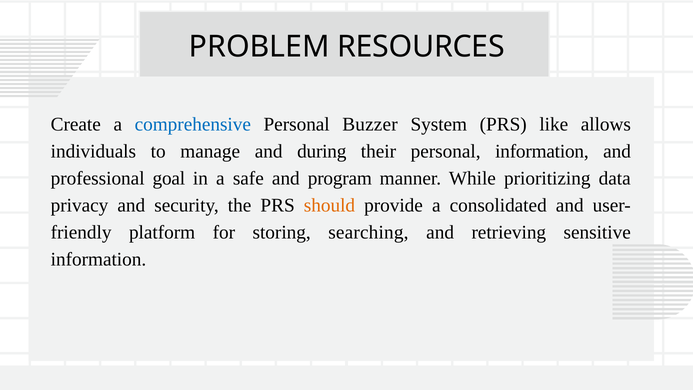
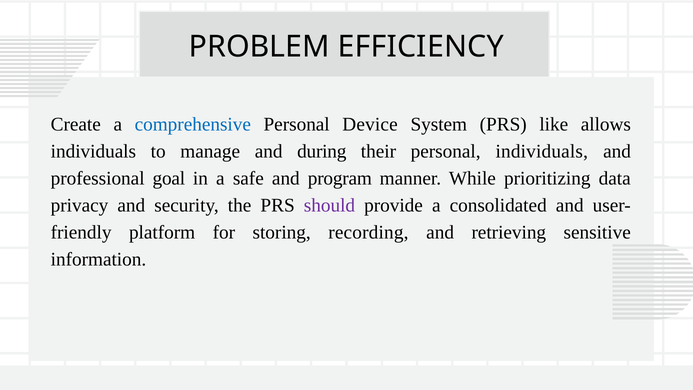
RESOURCES: RESOURCES -> EFFICIENCY
Buzzer: Buzzer -> Device
personal information: information -> individuals
should colour: orange -> purple
searching: searching -> recording
